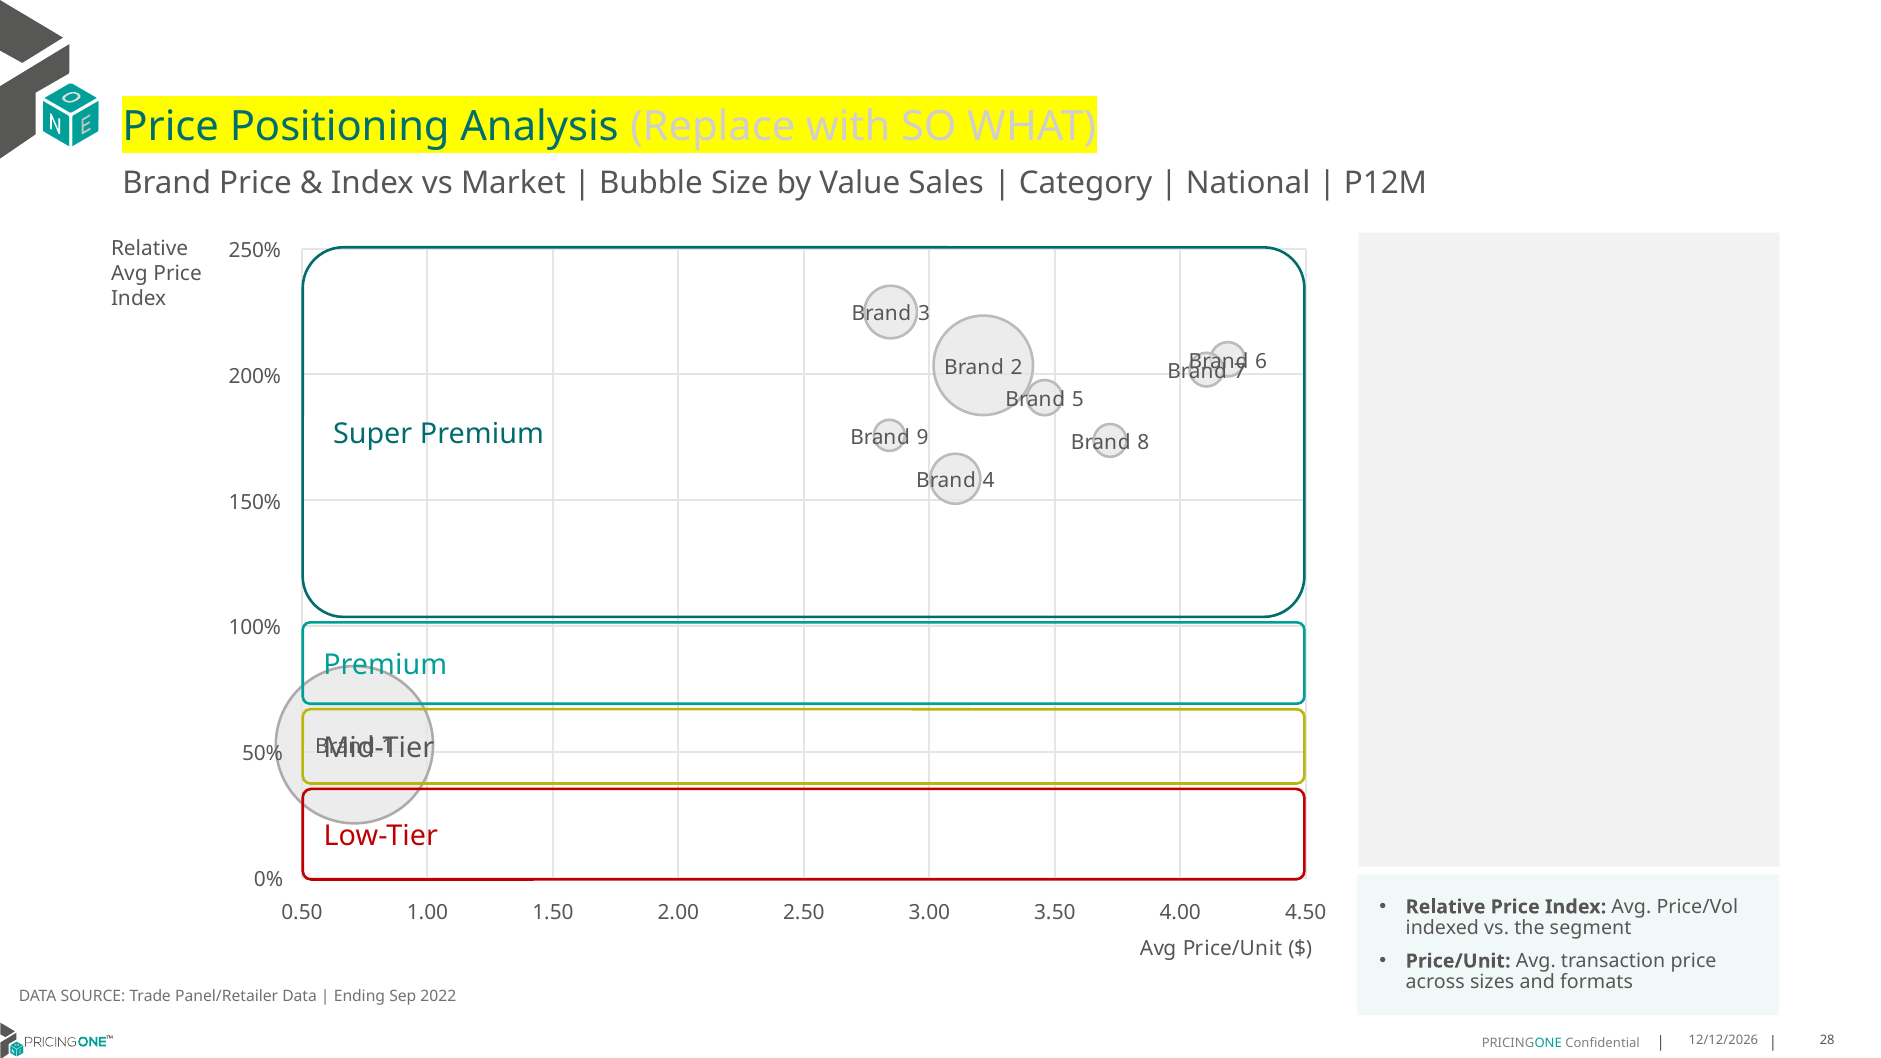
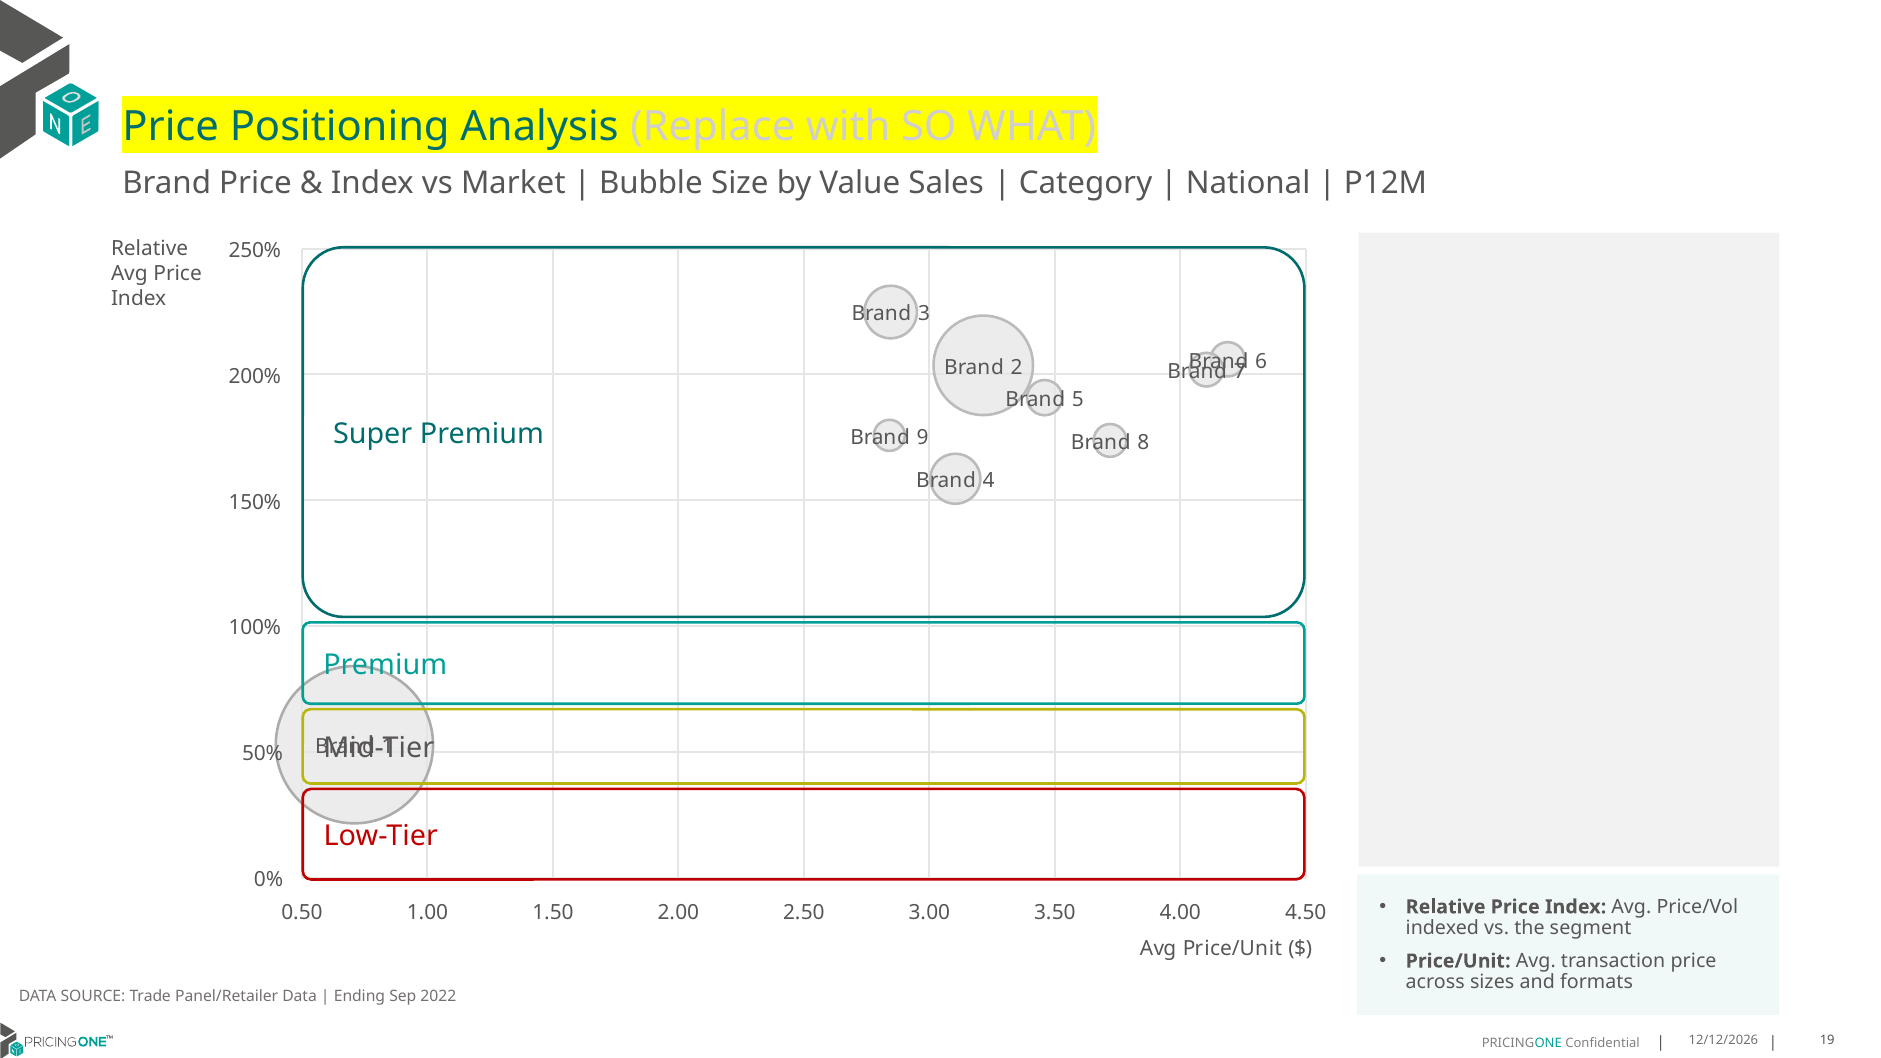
28: 28 -> 19
